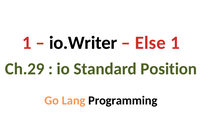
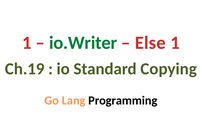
io.Writer colour: black -> green
Ch.29: Ch.29 -> Ch.19
Position: Position -> Copying
